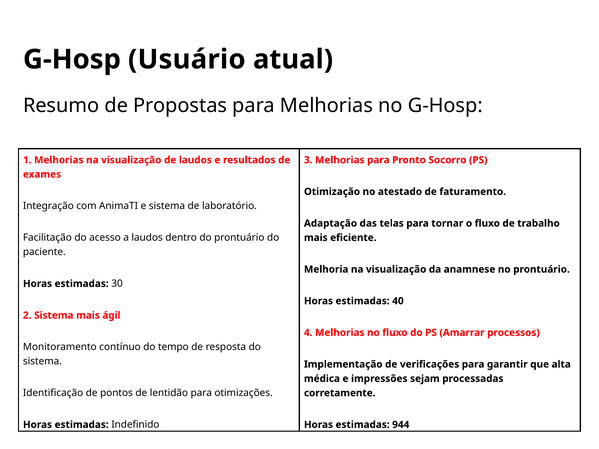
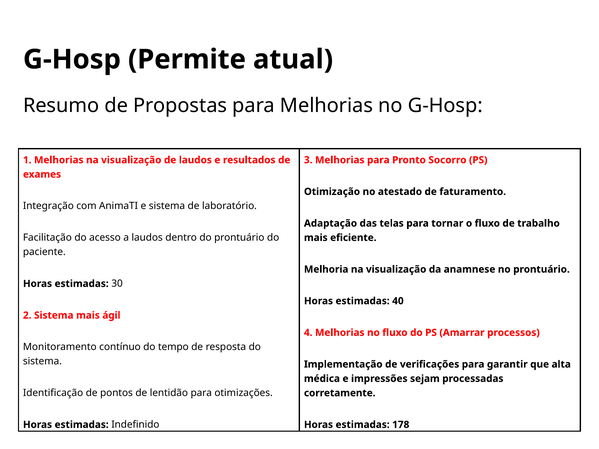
Usuário: Usuário -> Permite
944: 944 -> 178
